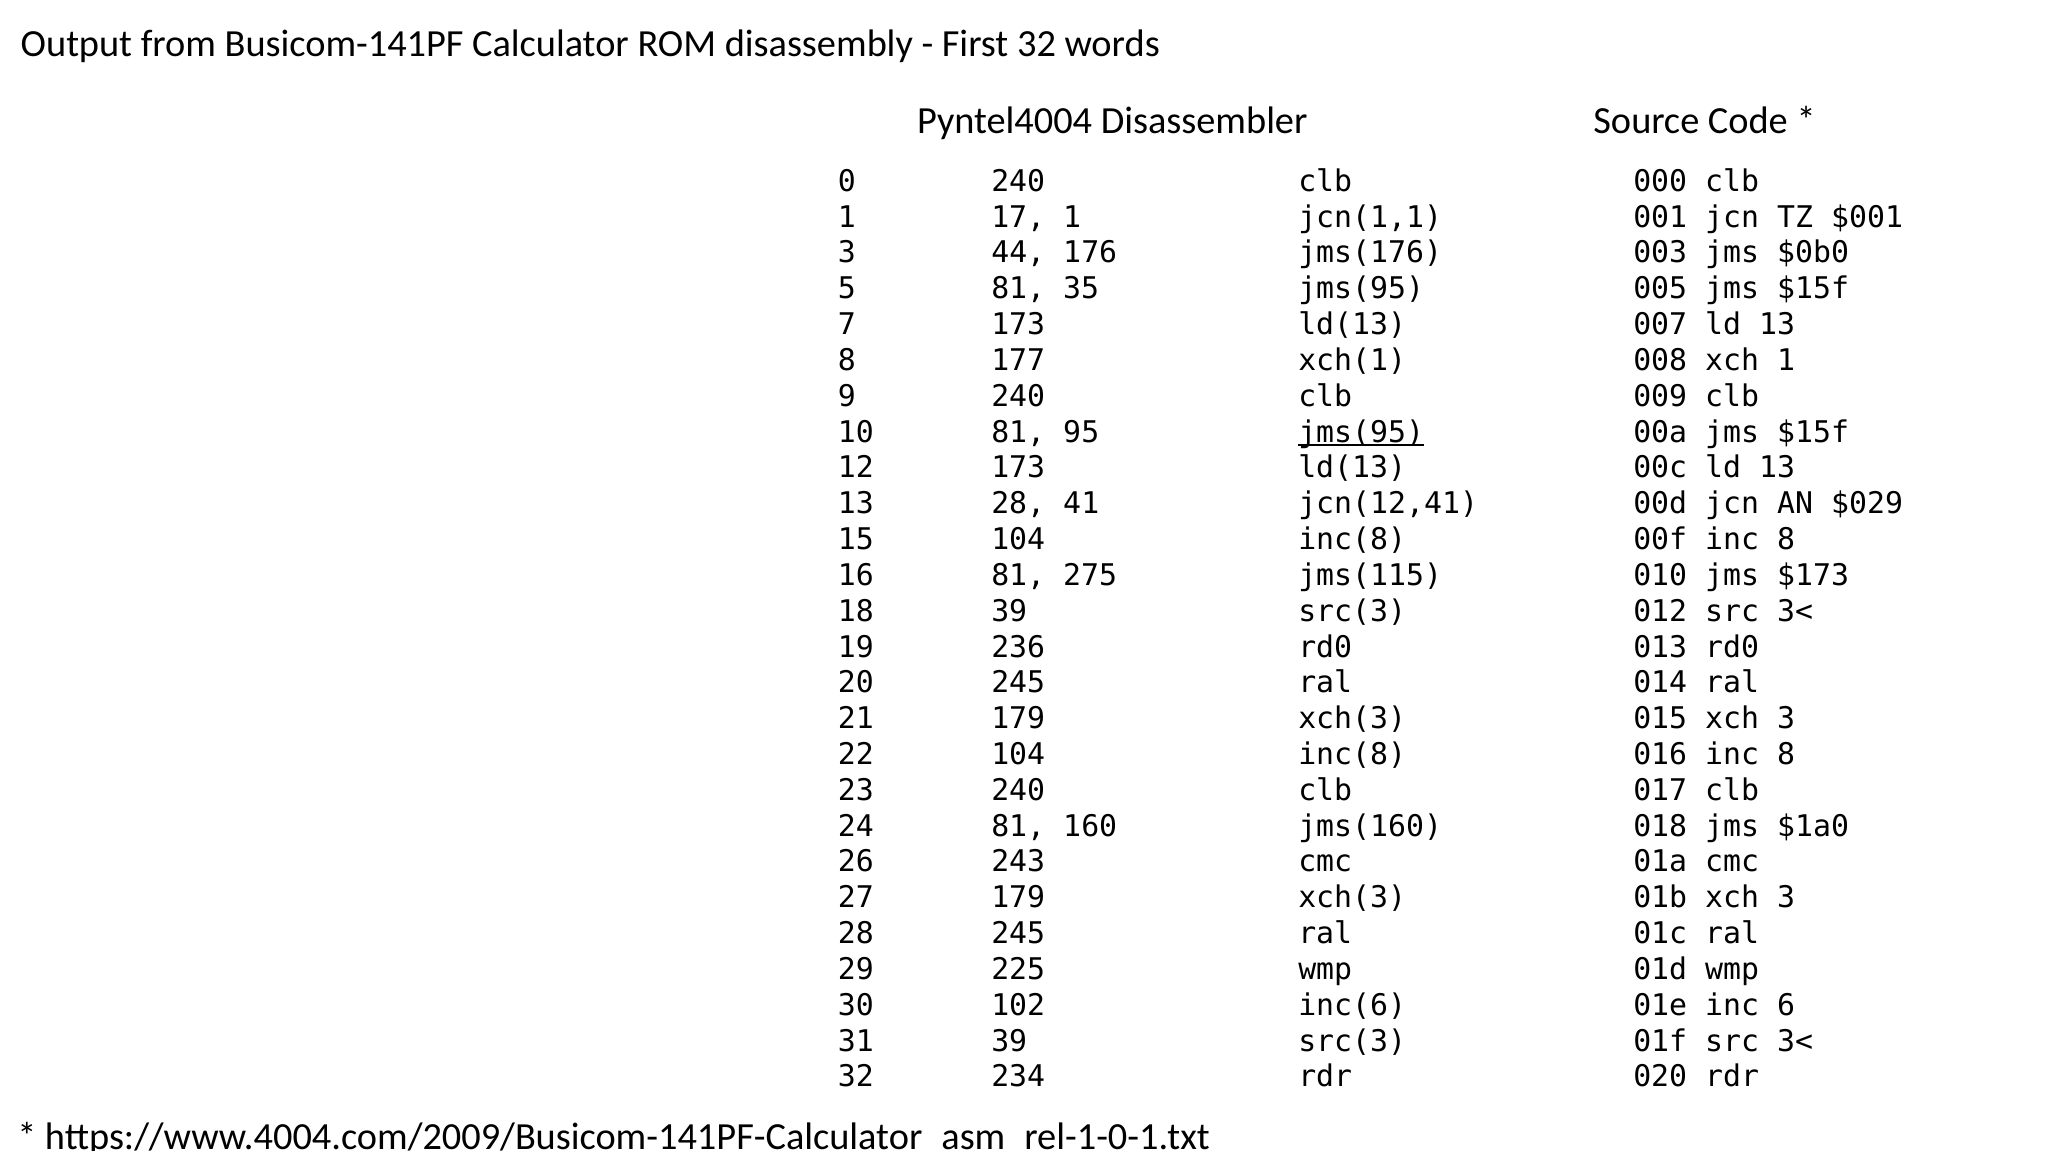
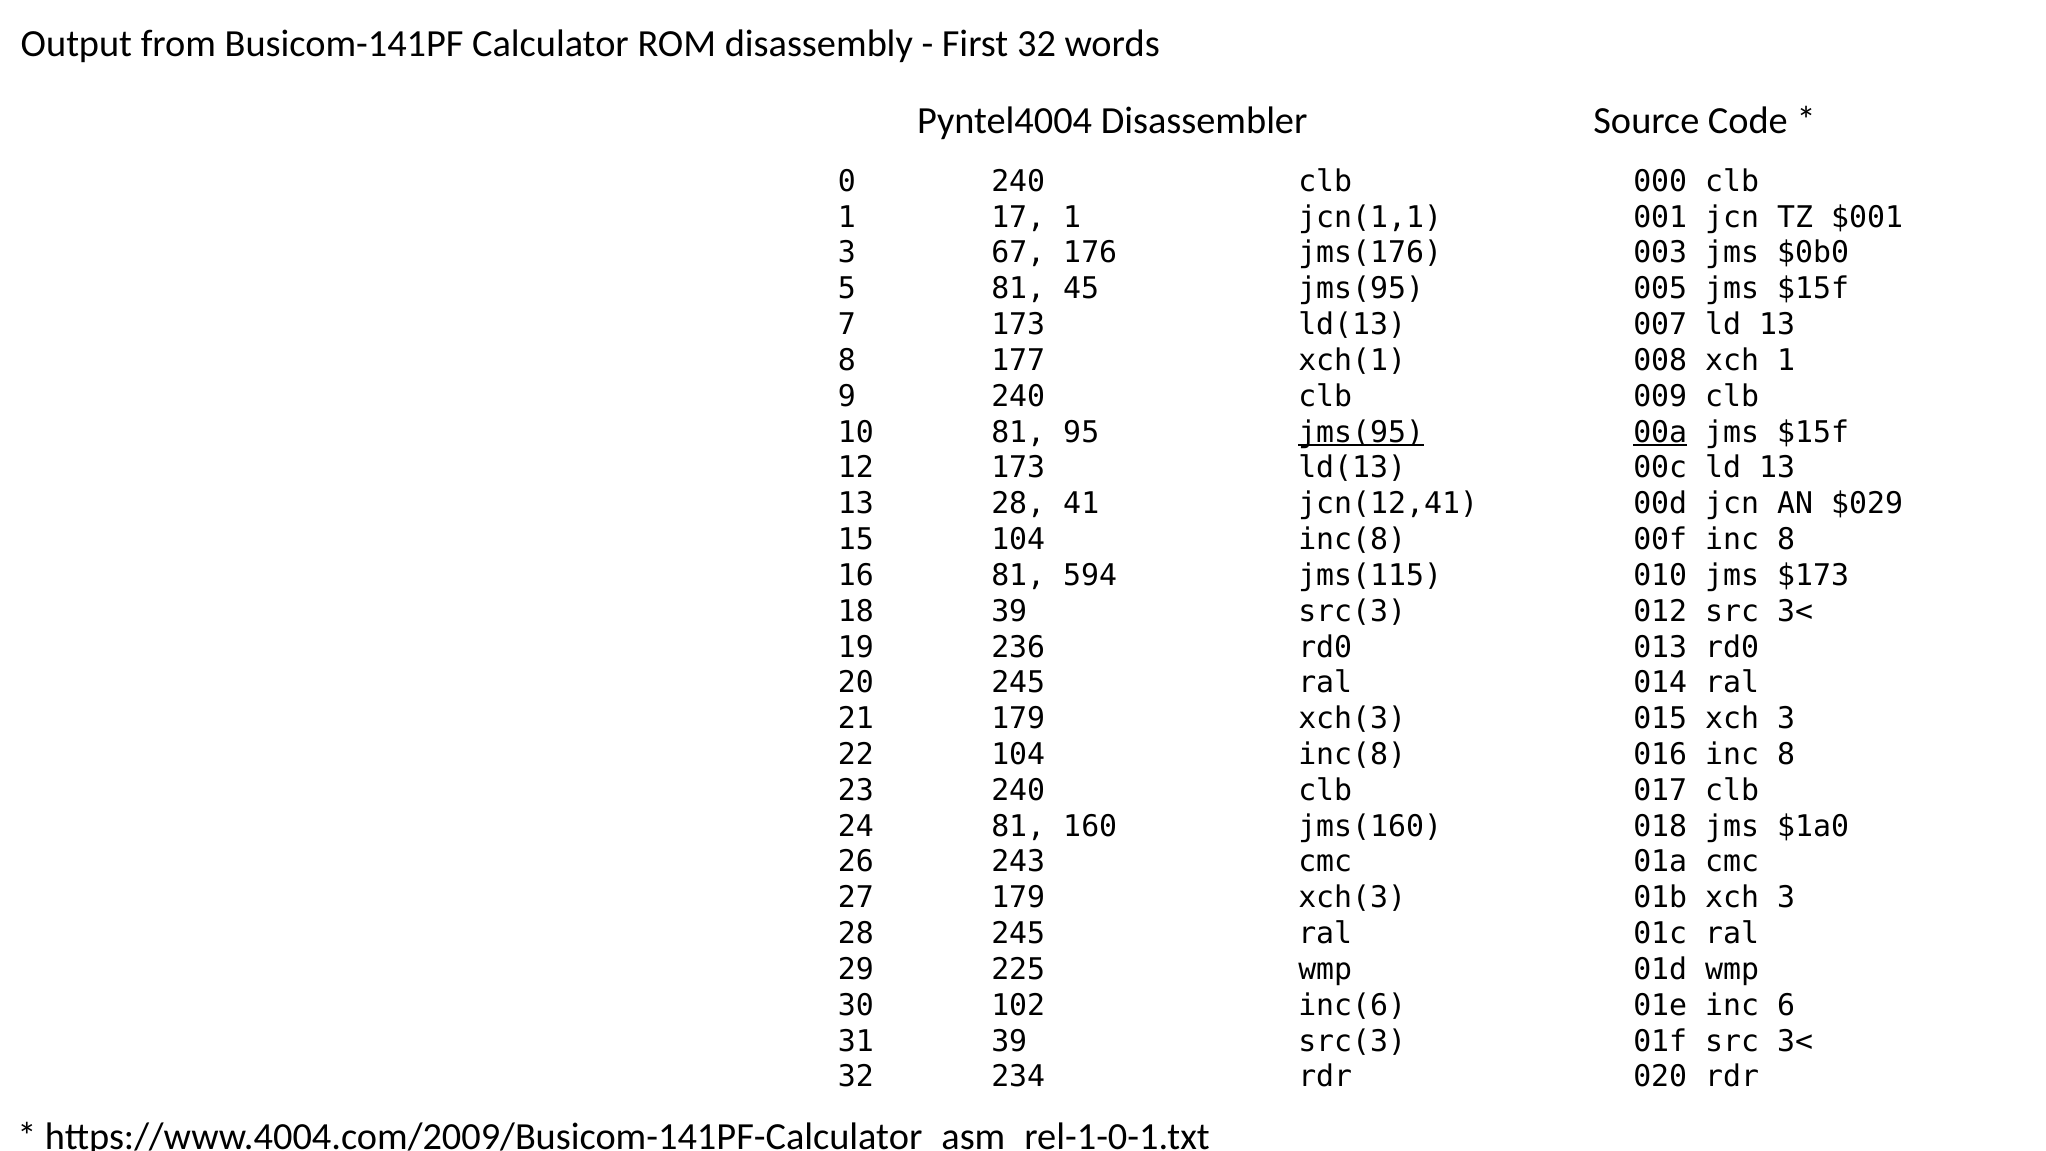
44: 44 -> 67
35: 35 -> 45
00a underline: none -> present
275: 275 -> 594
